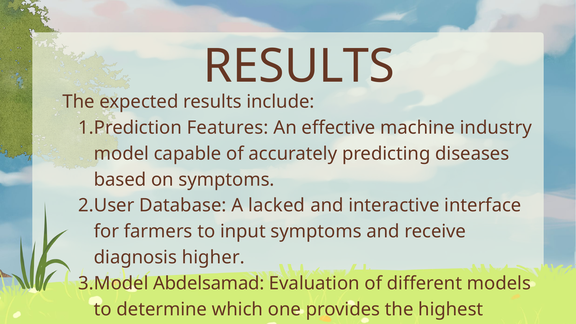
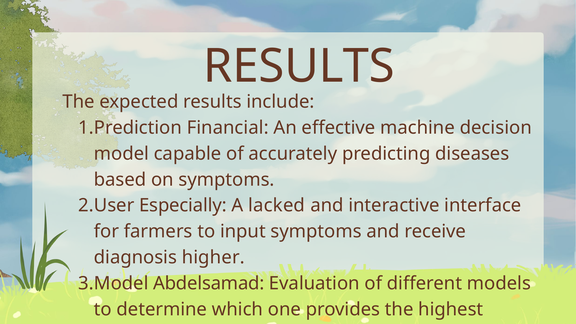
Features: Features -> Financial
industry: industry -> decision
Database: Database -> Especially
